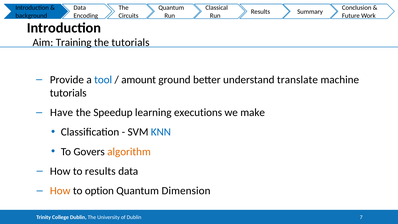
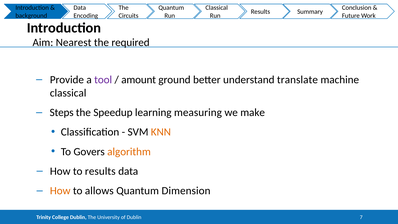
Training: Training -> Nearest
the tutorials: tutorials -> required
tool colour: blue -> purple
tutorials at (68, 93): tutorials -> classical
Have: Have -> Steps
executions: executions -> measuring
KNN colour: blue -> orange
option: option -> allows
